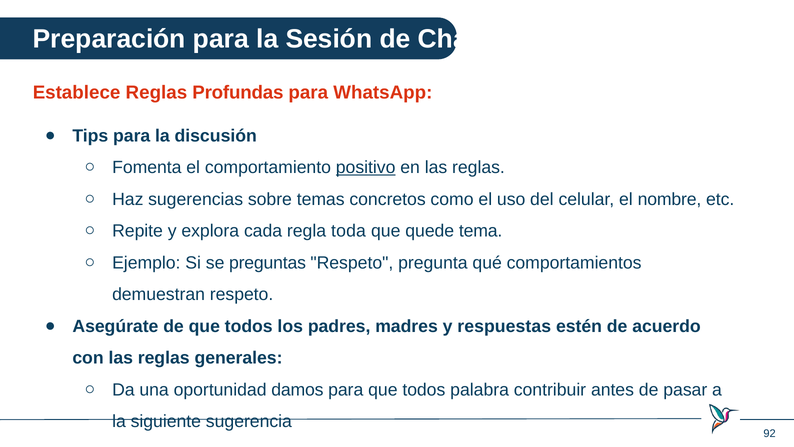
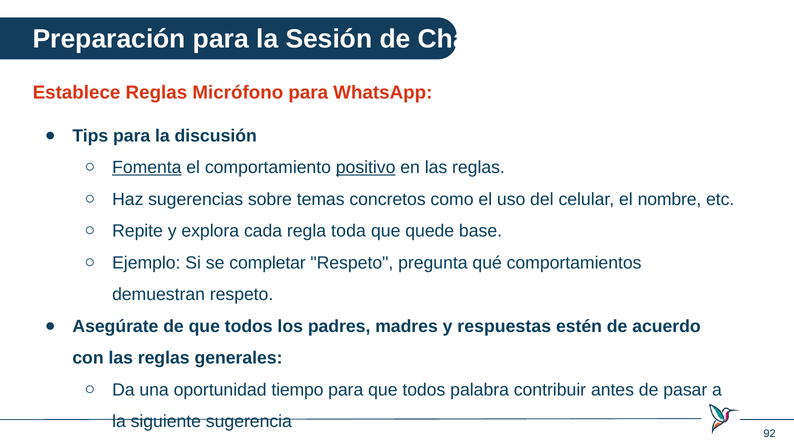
Profundas: Profundas -> Micrófono
Fomenta underline: none -> present
tema: tema -> base
preguntas: preguntas -> completar
damos: damos -> tiempo
